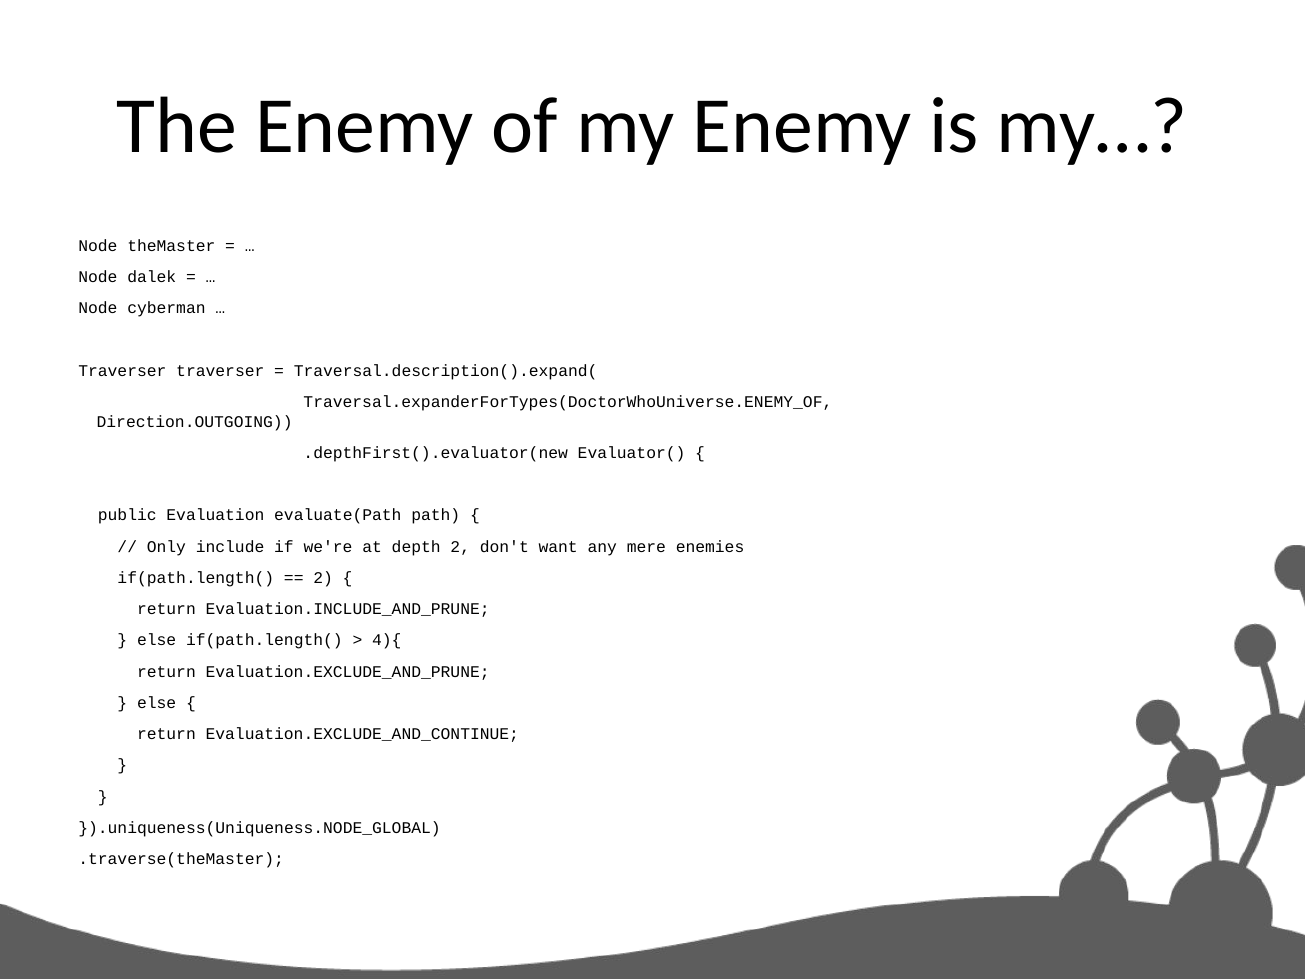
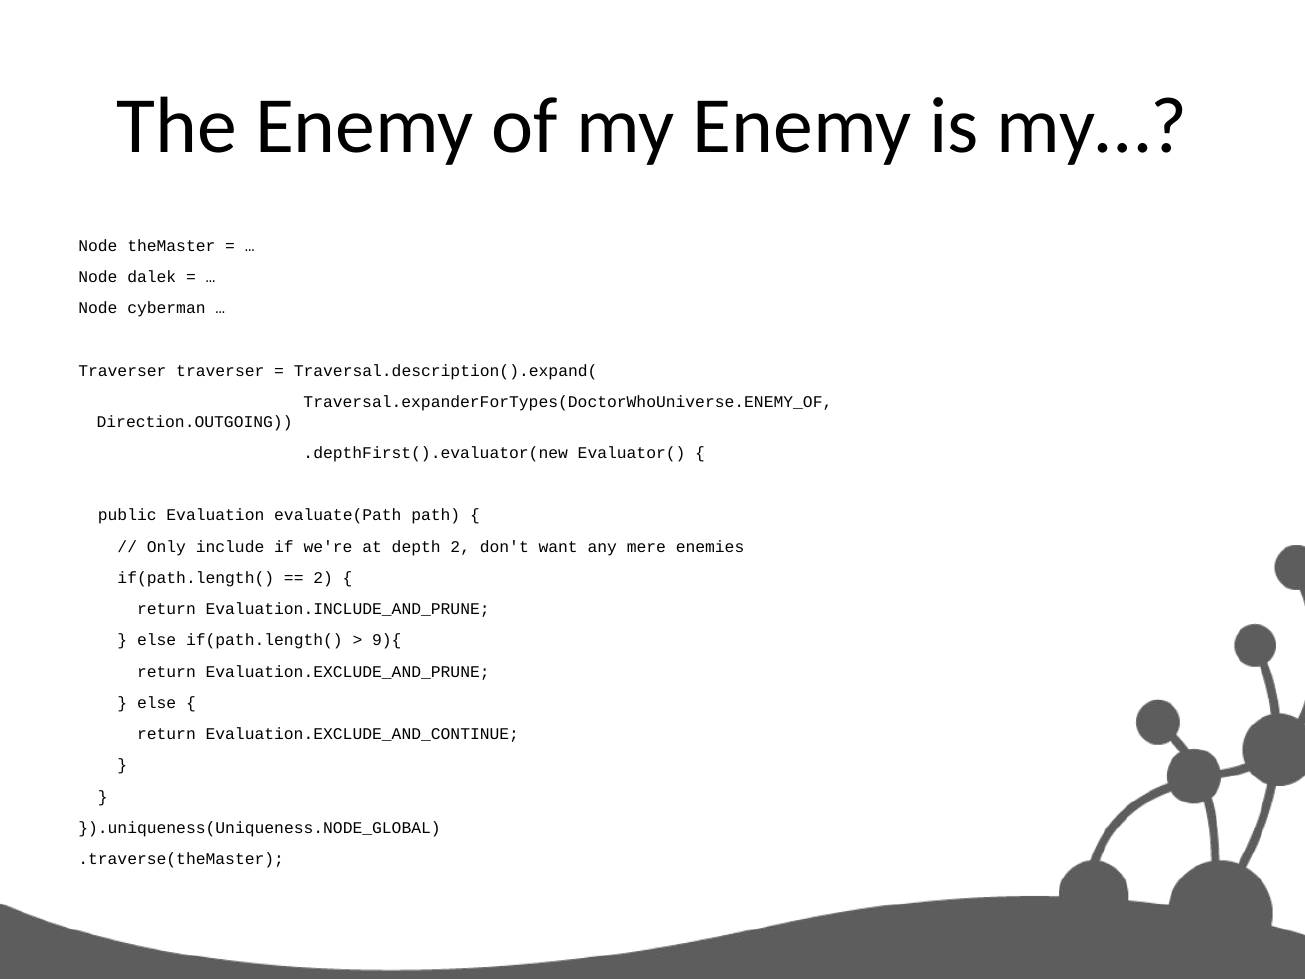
4){: 4){ -> 9){
